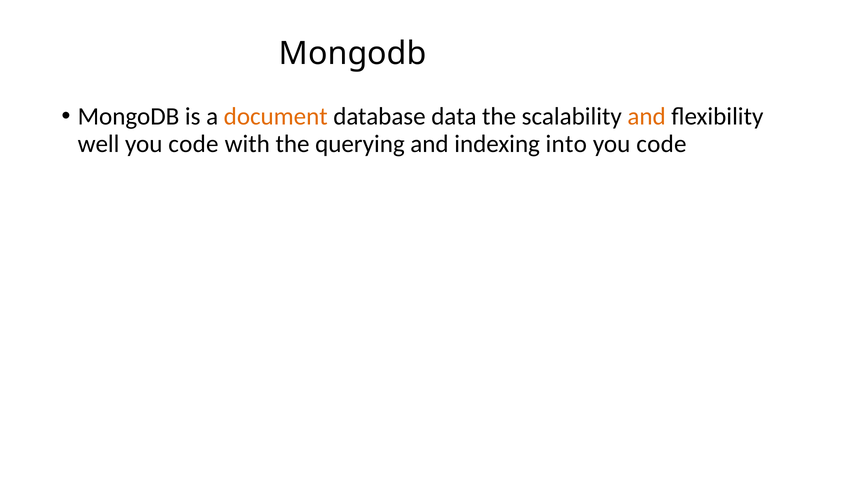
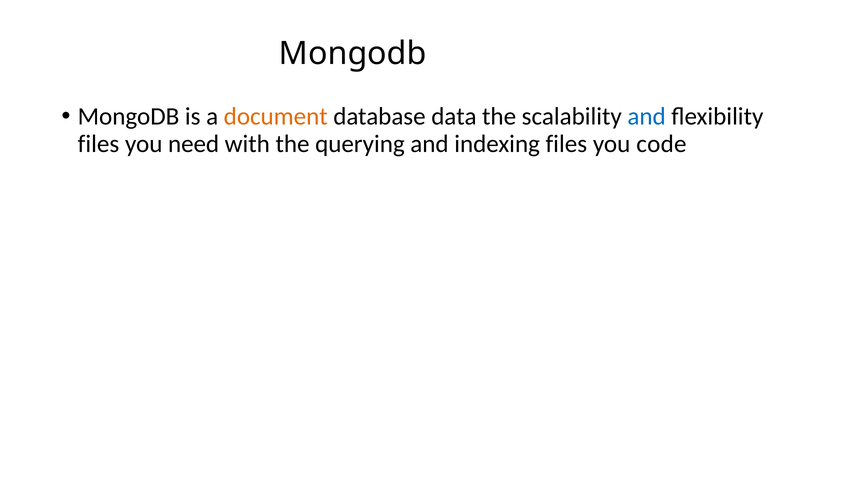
and at (647, 117) colour: orange -> blue
well at (99, 144): well -> files
code at (193, 144): code -> need
indexing into: into -> files
